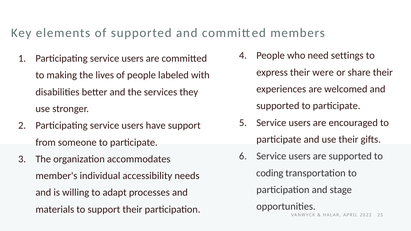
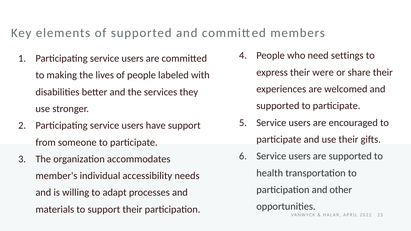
coding: coding -> health
stage: stage -> other
